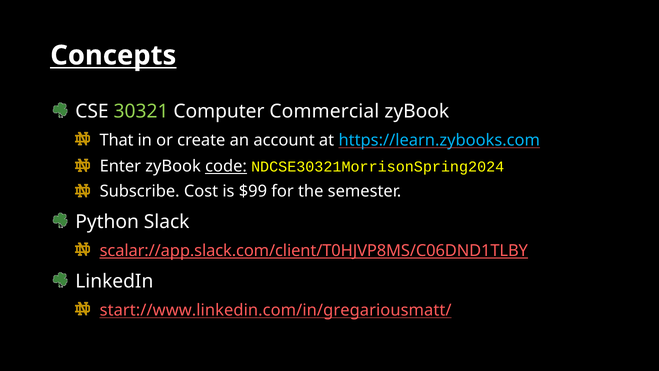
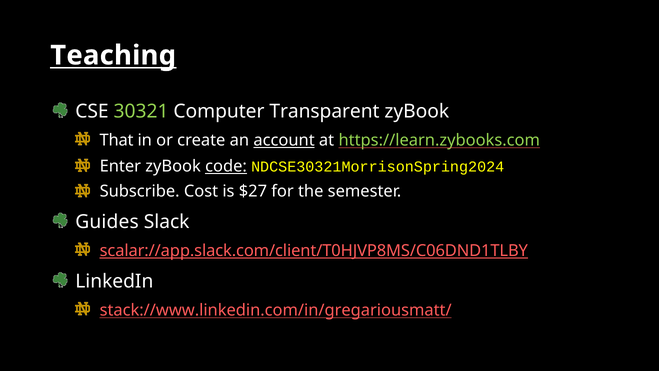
Concepts: Concepts -> Teaching
Commercial: Commercial -> Transparent
account underline: none -> present
https://learn.zybooks.com colour: light blue -> light green
$99: $99 -> $27
Python: Python -> Guides
start://www.linkedin.com/in/gregariousmatt/: start://www.linkedin.com/in/gregariousmatt/ -> stack://www.linkedin.com/in/gregariousmatt/
